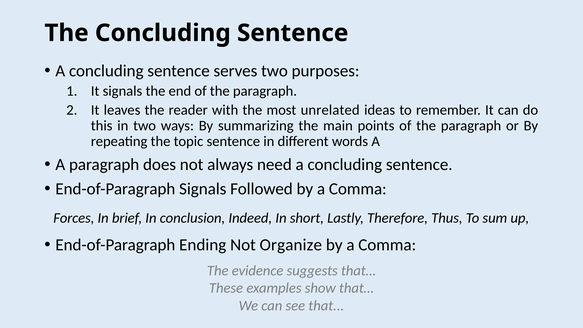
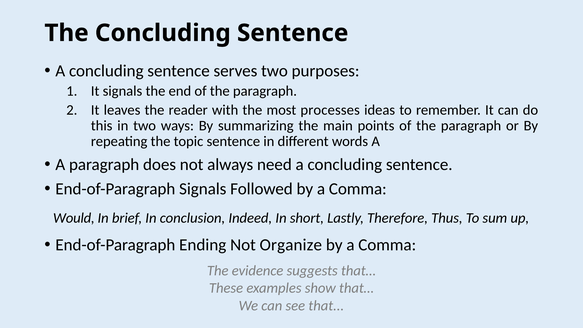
unrelated: unrelated -> processes
Forces: Forces -> Would
